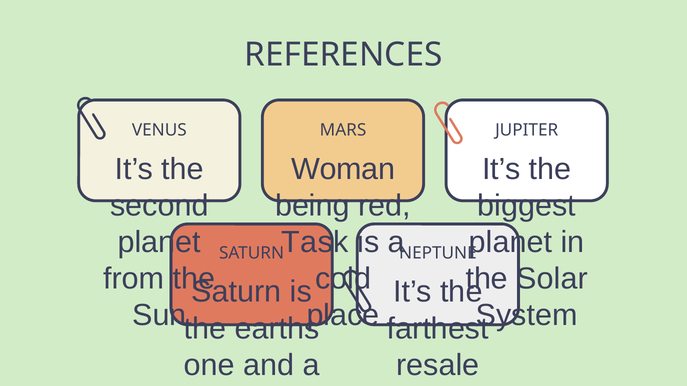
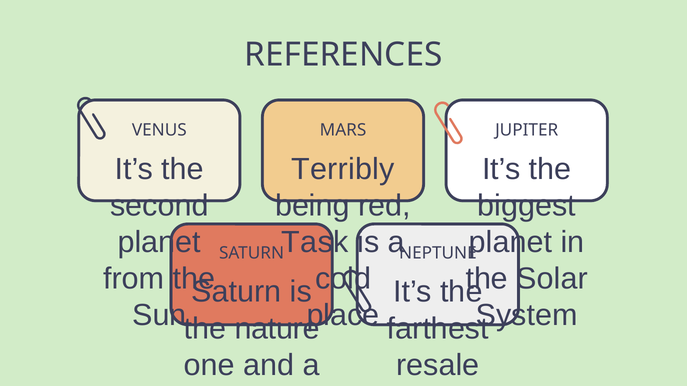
Woman: Woman -> Terribly
earths: earths -> nature
